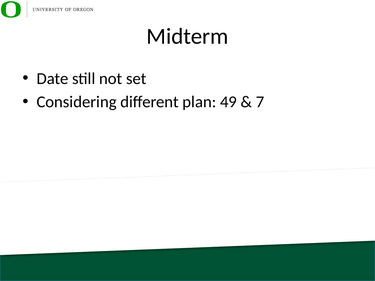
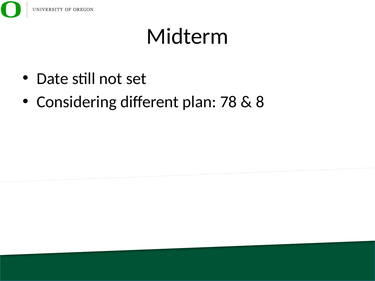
49: 49 -> 78
7: 7 -> 8
